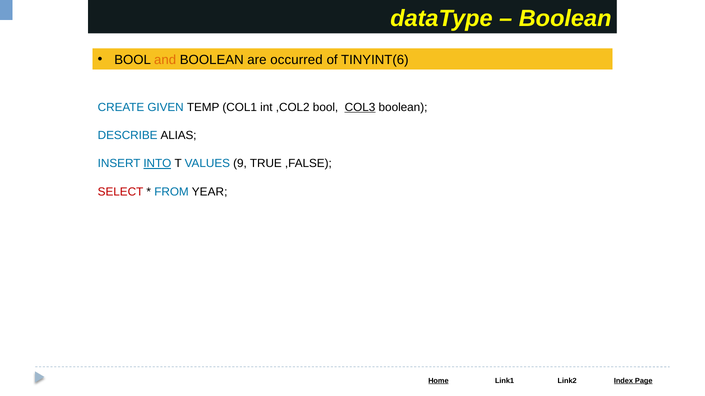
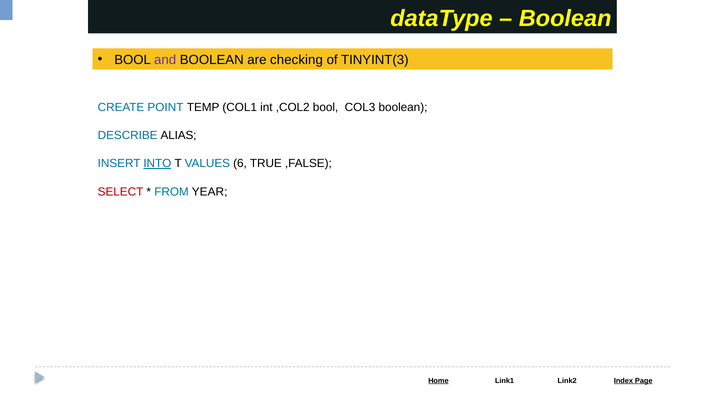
and colour: orange -> purple
occurred: occurred -> checking
TINYINT(6: TINYINT(6 -> TINYINT(3
GIVEN: GIVEN -> POINT
COL3 underline: present -> none
9: 9 -> 6
